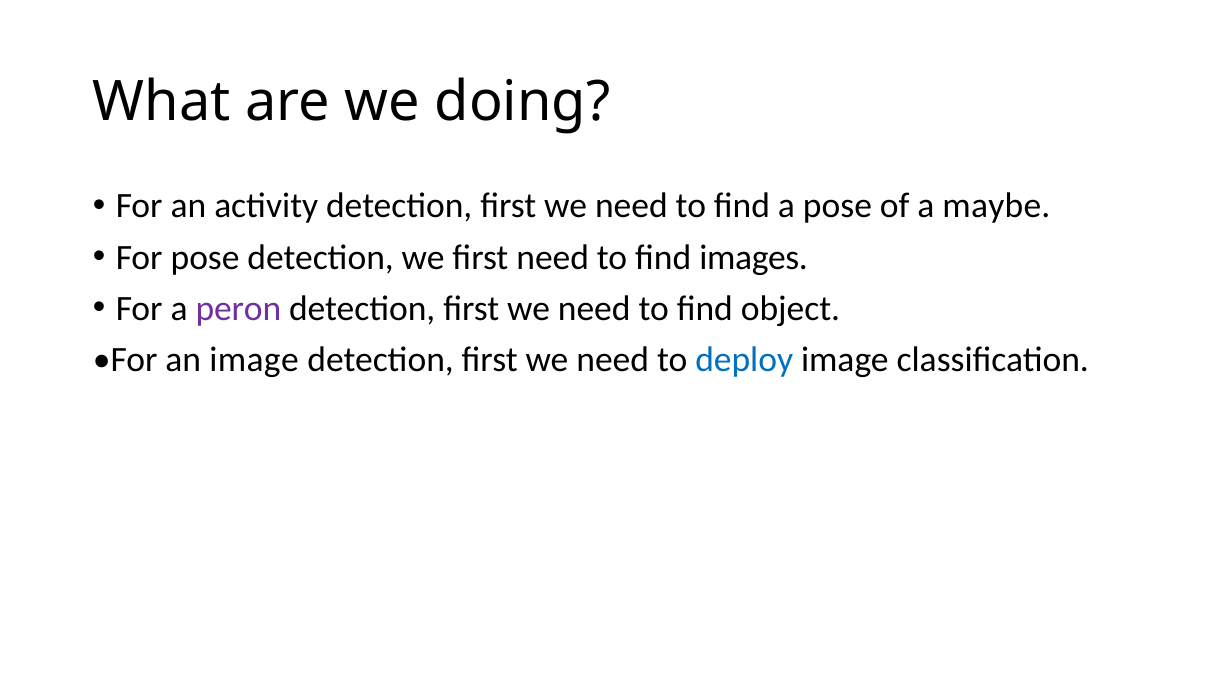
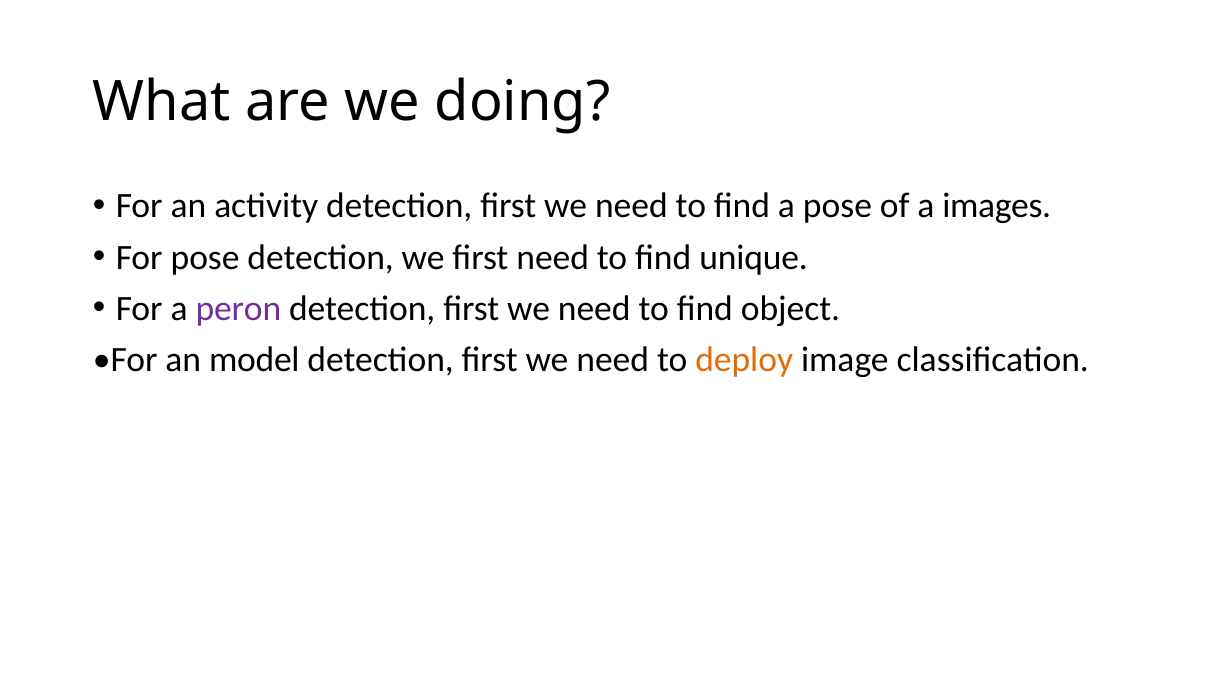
maybe: maybe -> images
images: images -> unique
an image: image -> model
deploy colour: blue -> orange
